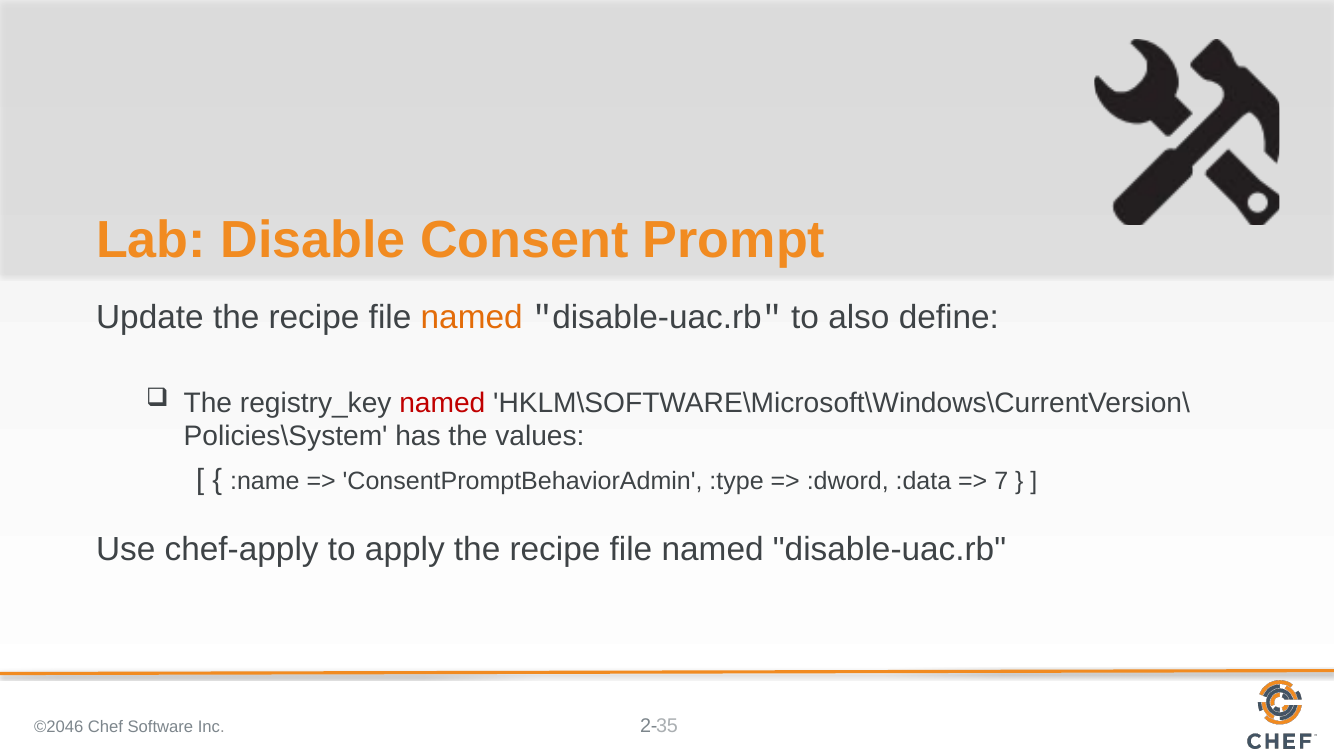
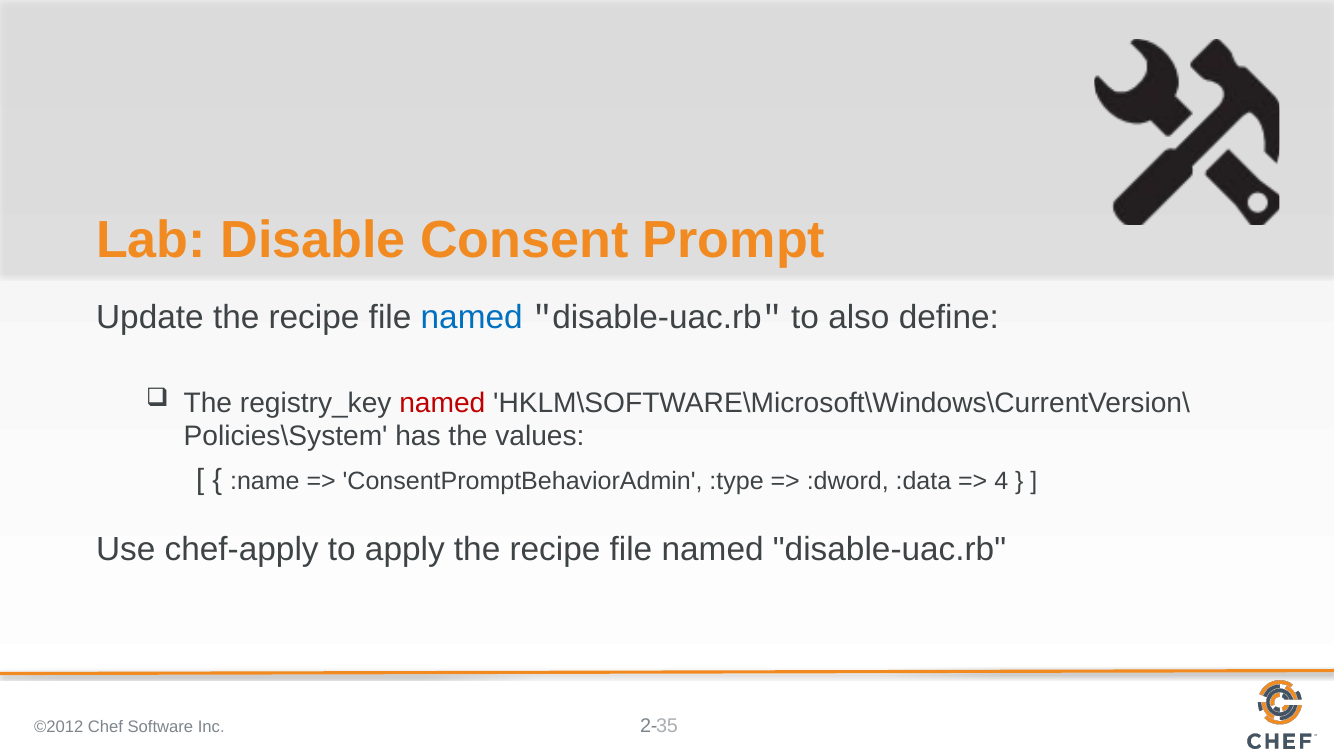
named at (472, 318) colour: orange -> blue
7: 7 -> 4
©2046: ©2046 -> ©2012
